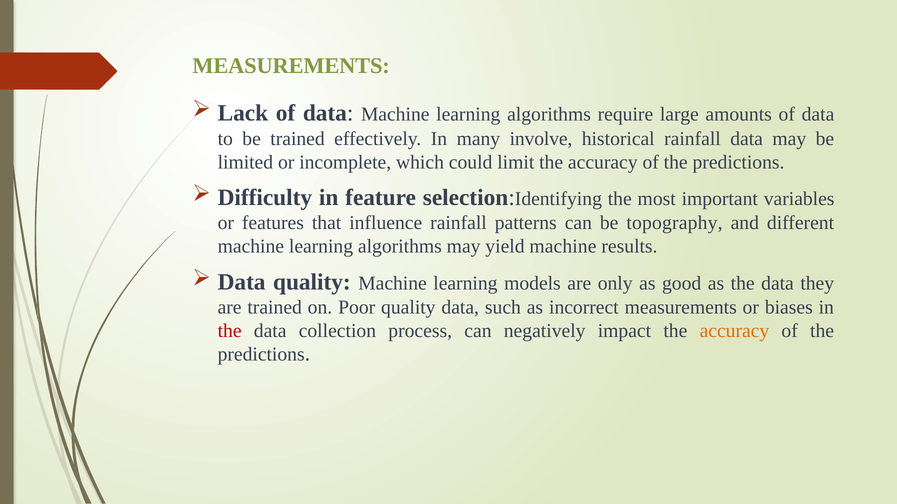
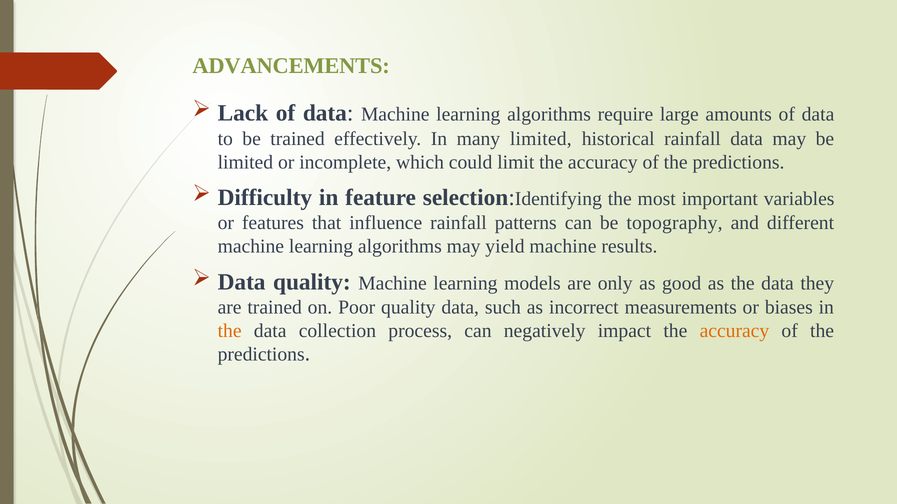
MEASUREMENTS at (291, 66): MEASUREMENTS -> ADVANCEMENTS
many involve: involve -> limited
the at (230, 331) colour: red -> orange
